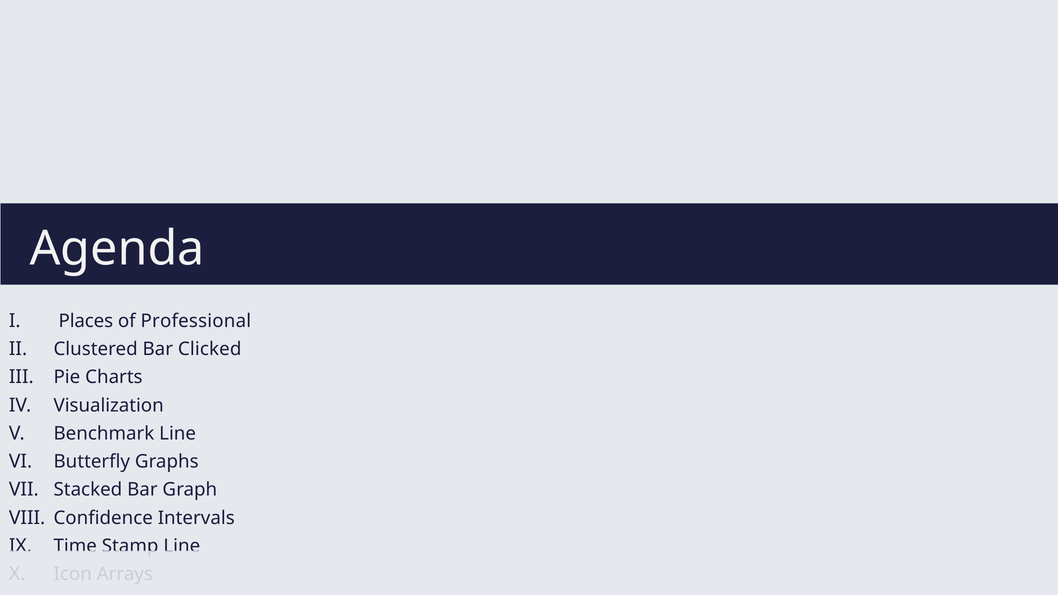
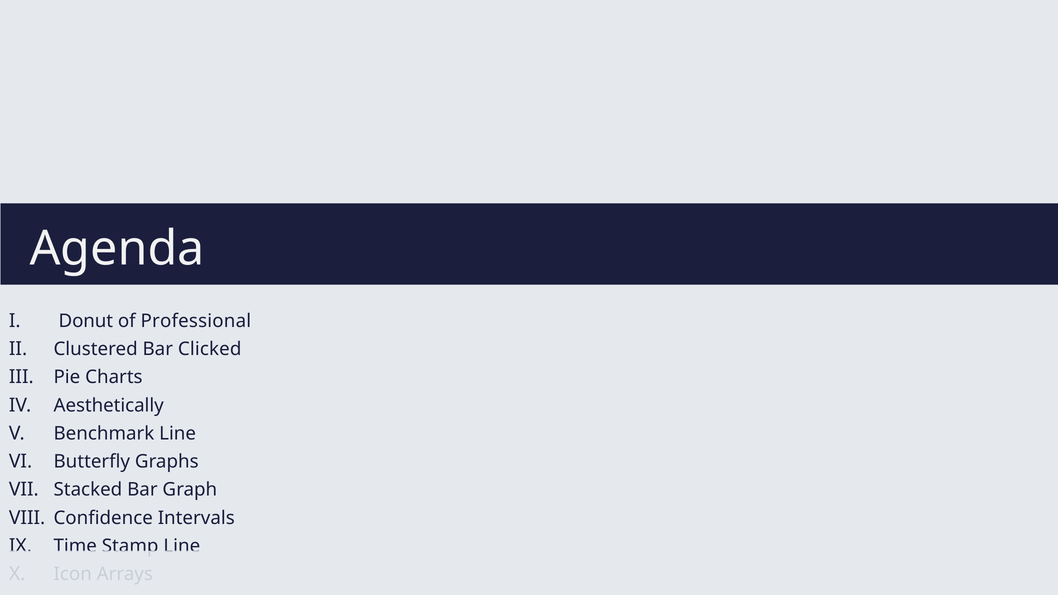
Places: Places -> Donut
Visualization: Visualization -> Aesthetically
